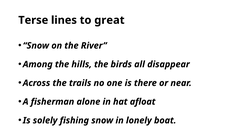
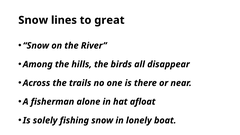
Terse at (33, 20): Terse -> Snow
